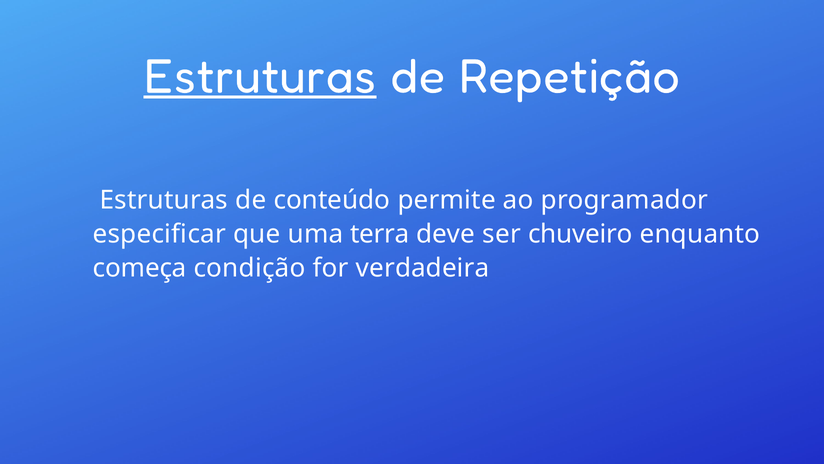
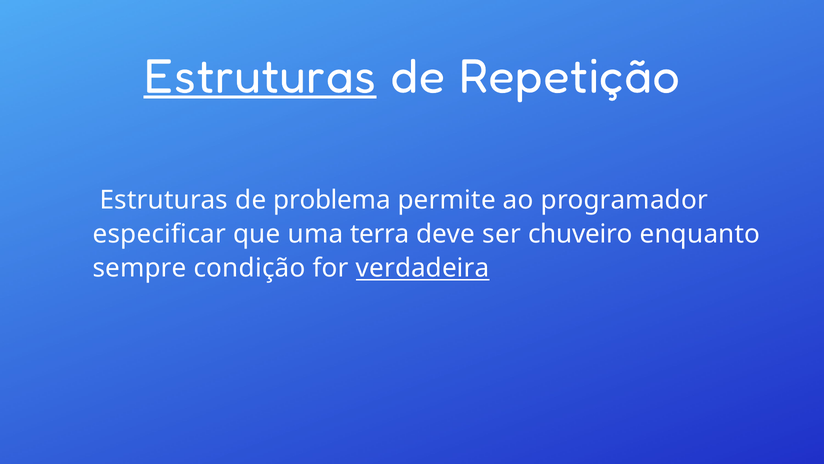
conteúdo: conteúdo -> problema
começa: começa -> sempre
verdadeira underline: none -> present
